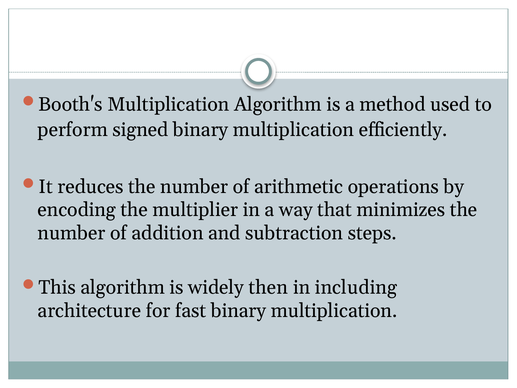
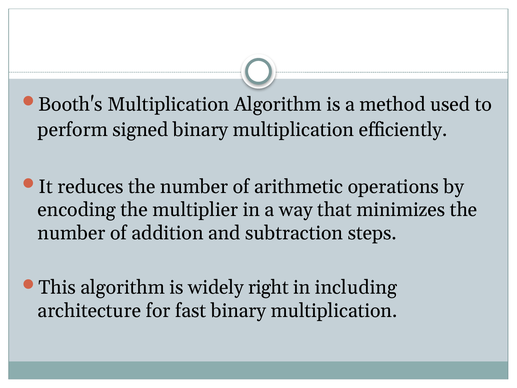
then: then -> right
